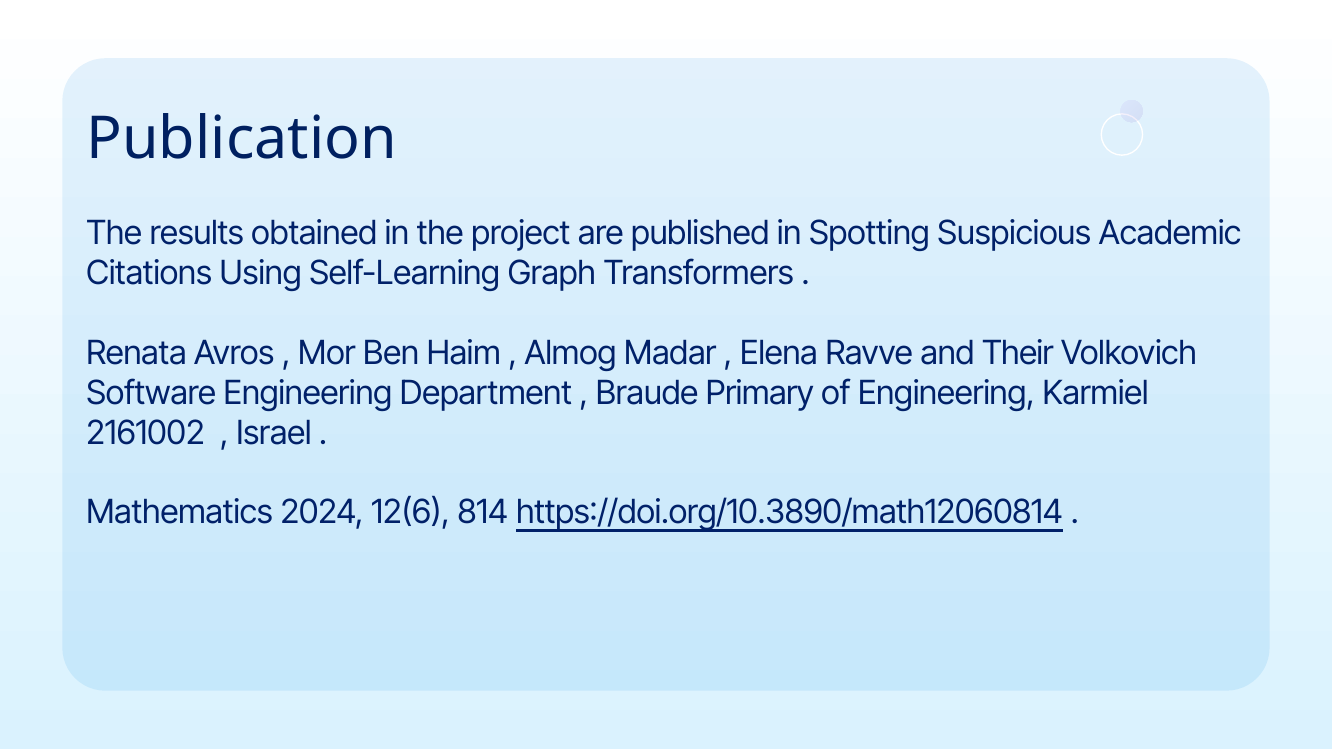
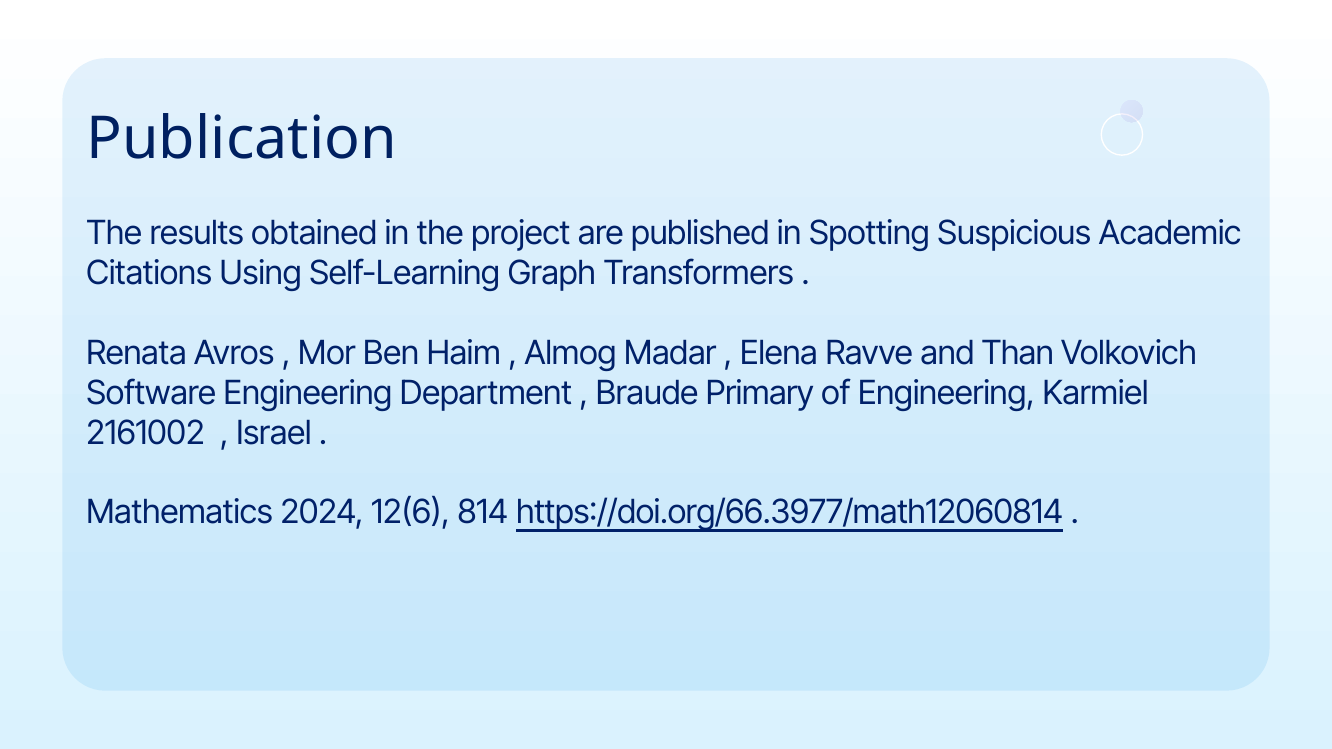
Their: Their -> Than
https://doi.org/10.3890/math12060814: https://doi.org/10.3890/math12060814 -> https://doi.org/66.3977/math12060814
